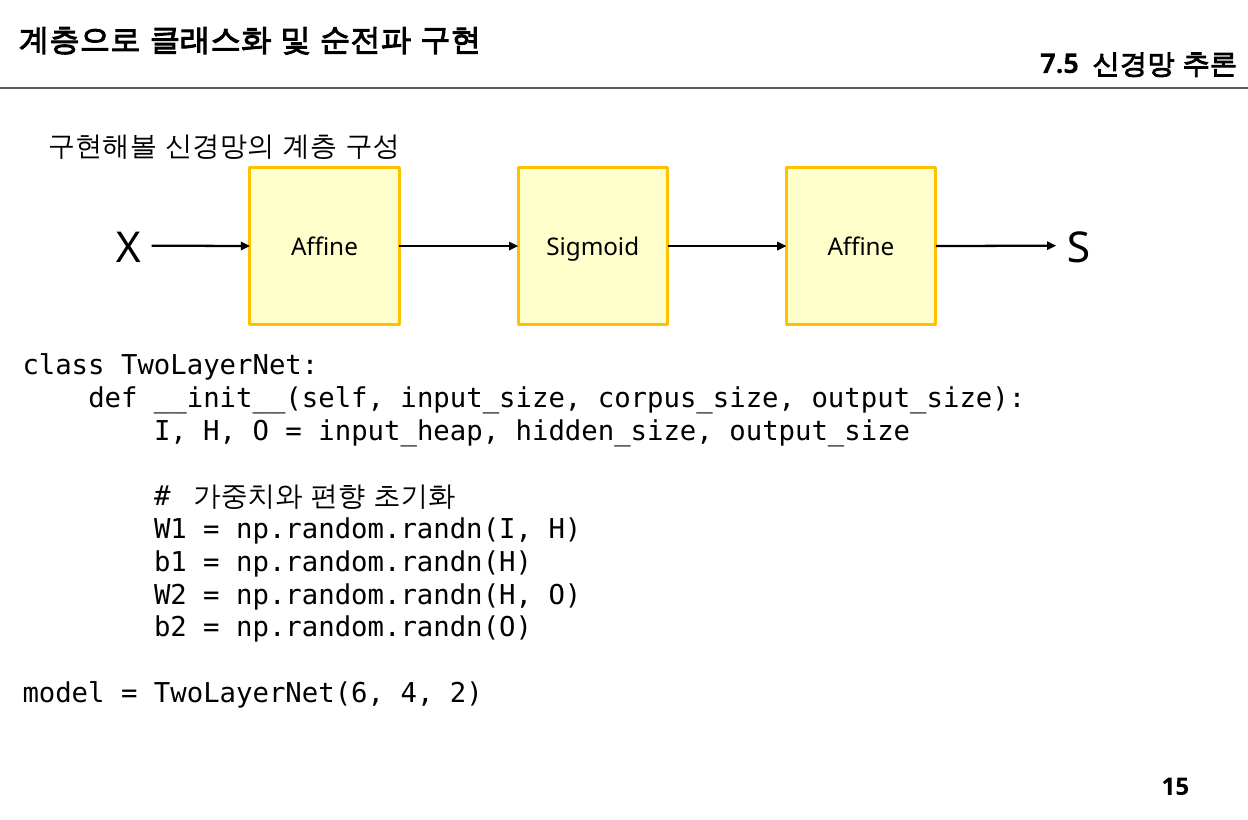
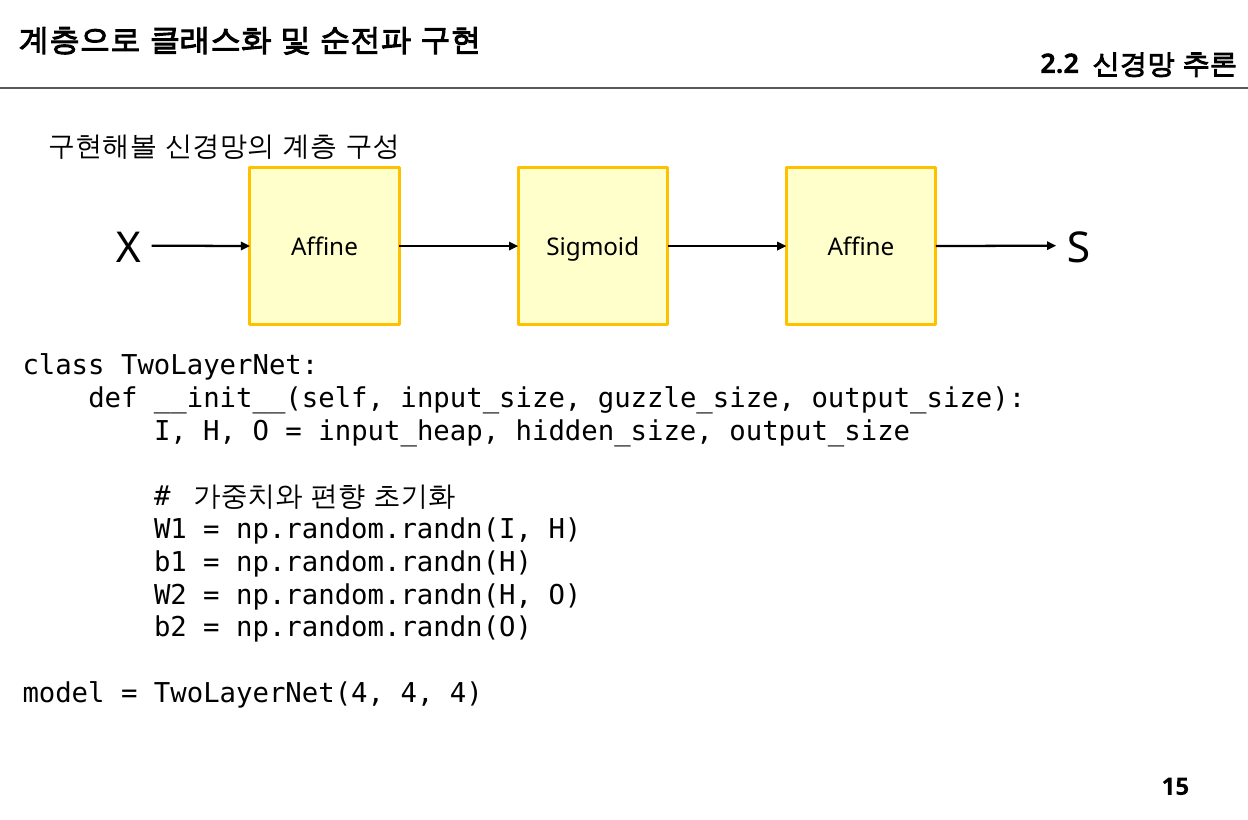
7.5: 7.5 -> 2.2
corpus_size: corpus_size -> guzzle_size
TwoLayerNet(6: TwoLayerNet(6 -> TwoLayerNet(4
4 2: 2 -> 4
